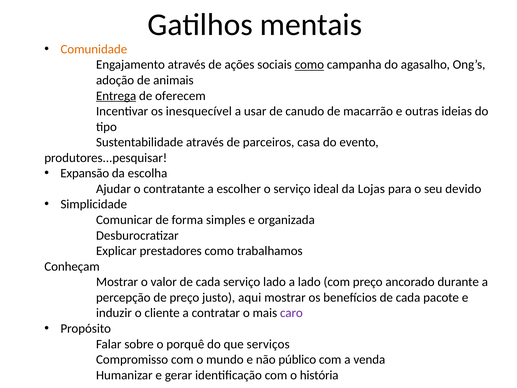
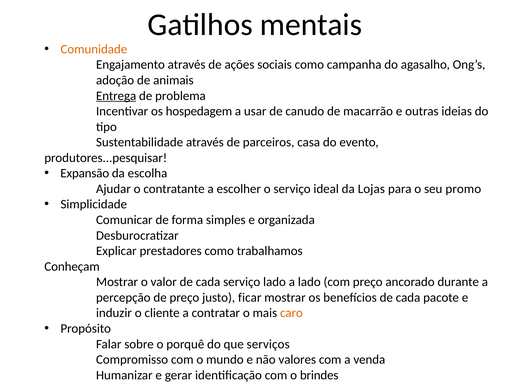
como at (309, 65) underline: present -> none
oferecem: oferecem -> problema
inesquecível: inesquecível -> hospedagem
devido: devido -> promo
aqui: aqui -> ficar
caro colour: purple -> orange
público: público -> valores
história: história -> brindes
